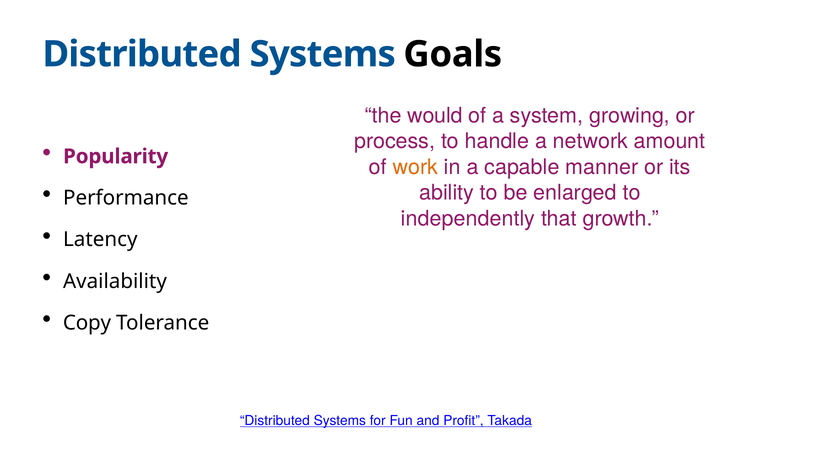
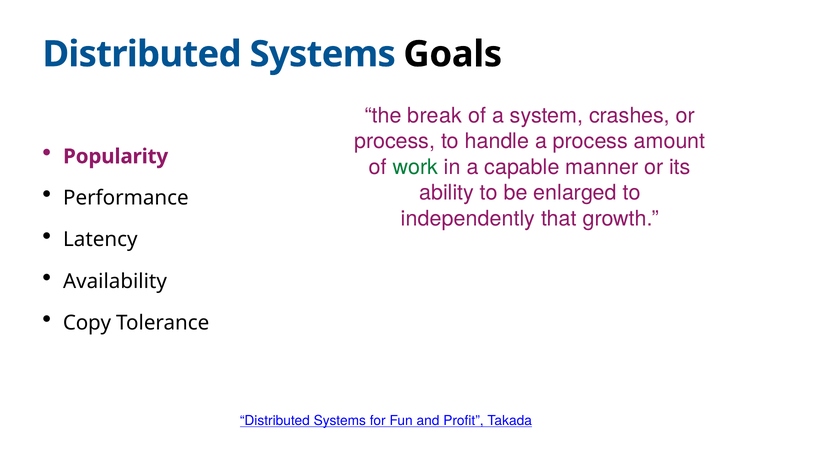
would: would -> break
growing: growing -> crashes
a network: network -> process
work colour: orange -> green
